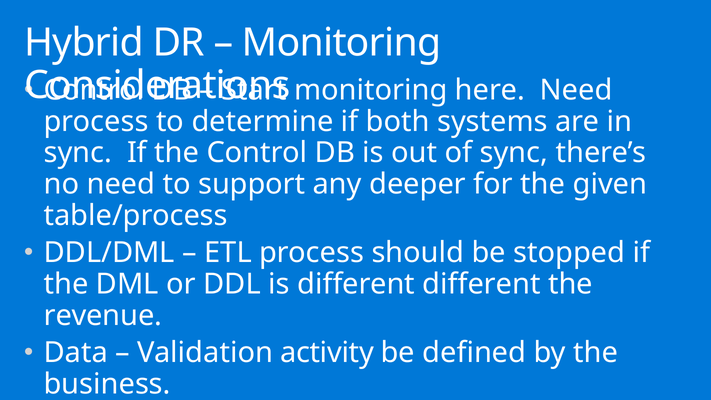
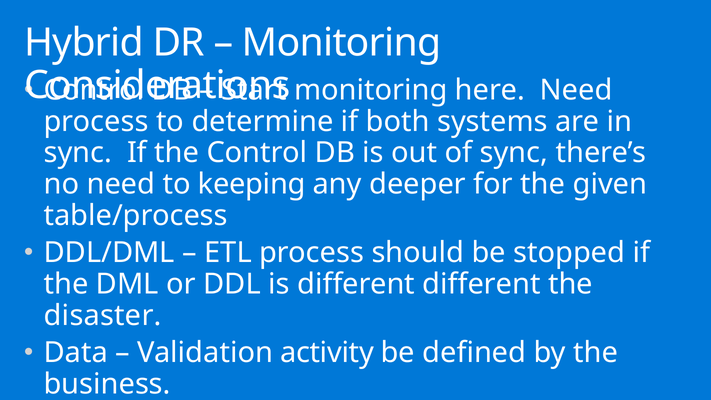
support: support -> keeping
revenue: revenue -> disaster
